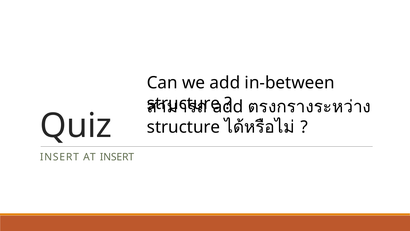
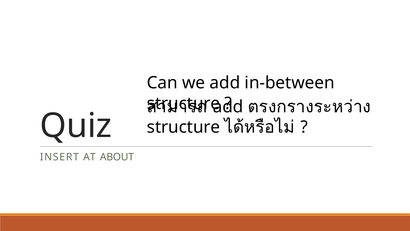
AT INSERT: INSERT -> ABOUT
